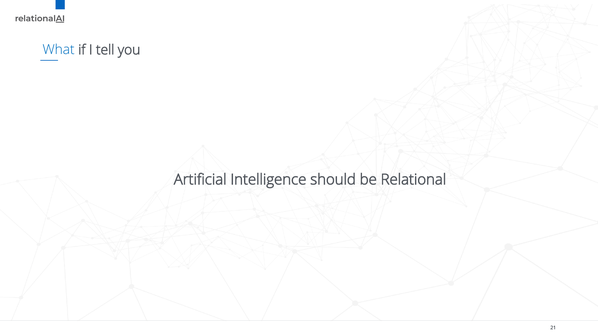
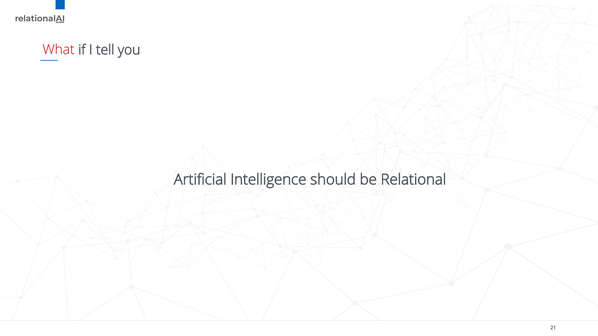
What colour: blue -> red
